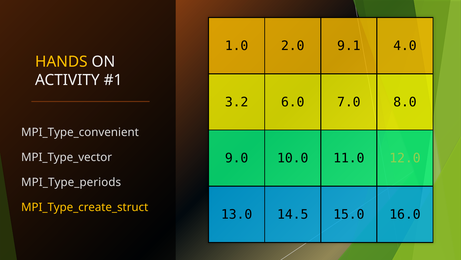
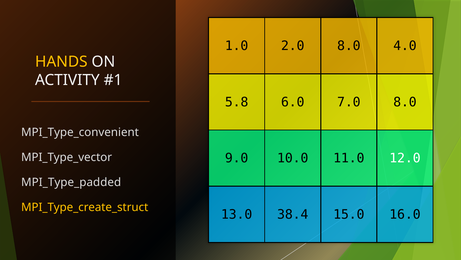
2.0 9.1: 9.1 -> 8.0
3.2: 3.2 -> 5.8
12.0 colour: light green -> white
MPI_Type_periods: MPI_Type_periods -> MPI_Type_padded
14.5: 14.5 -> 38.4
